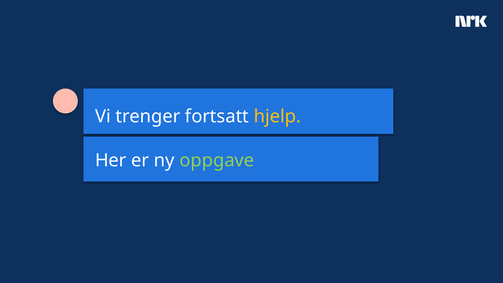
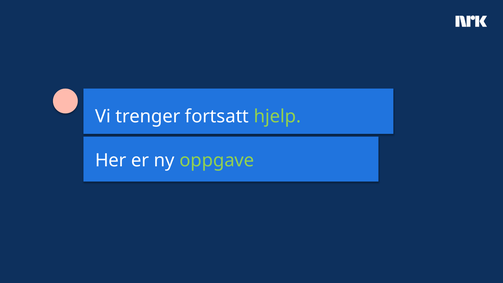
hjelp colour: yellow -> light green
